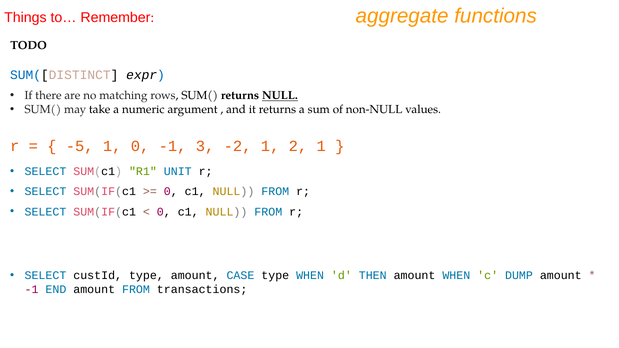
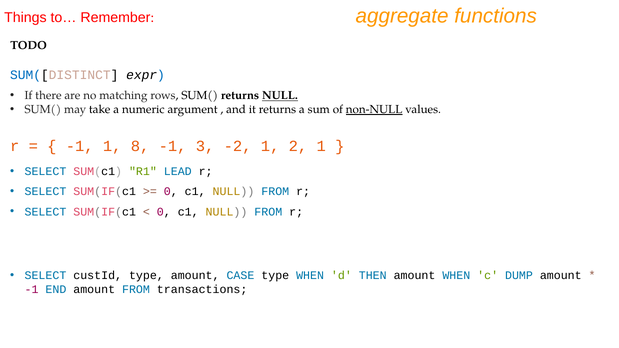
non-NULL underline: none -> present
-5 at (80, 146): -5 -> -1
1 0: 0 -> 8
UNIT: UNIT -> LEAD
